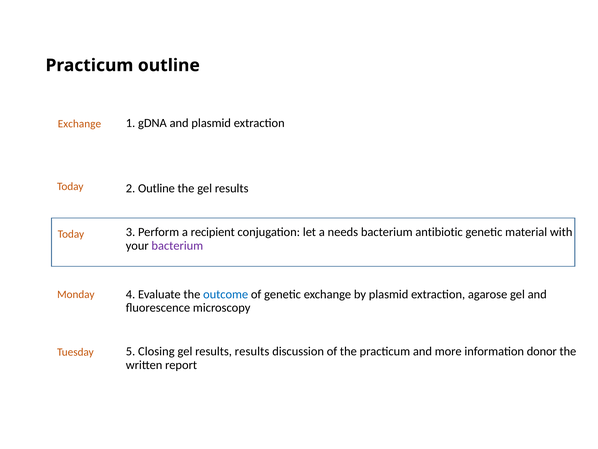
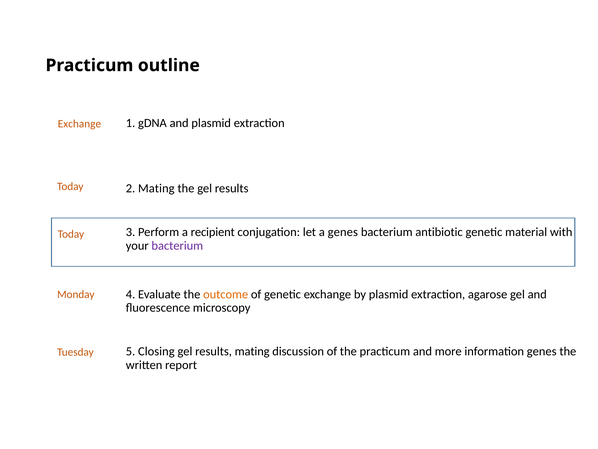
2 Outline: Outline -> Mating
a needs: needs -> genes
outcome colour: blue -> orange
results results: results -> mating
information donor: donor -> genes
